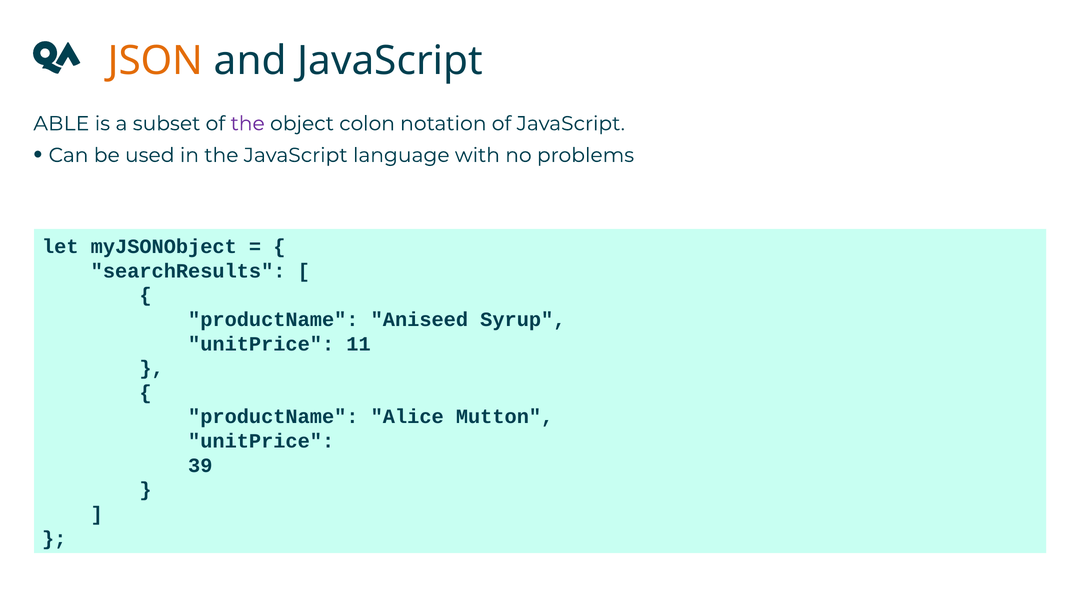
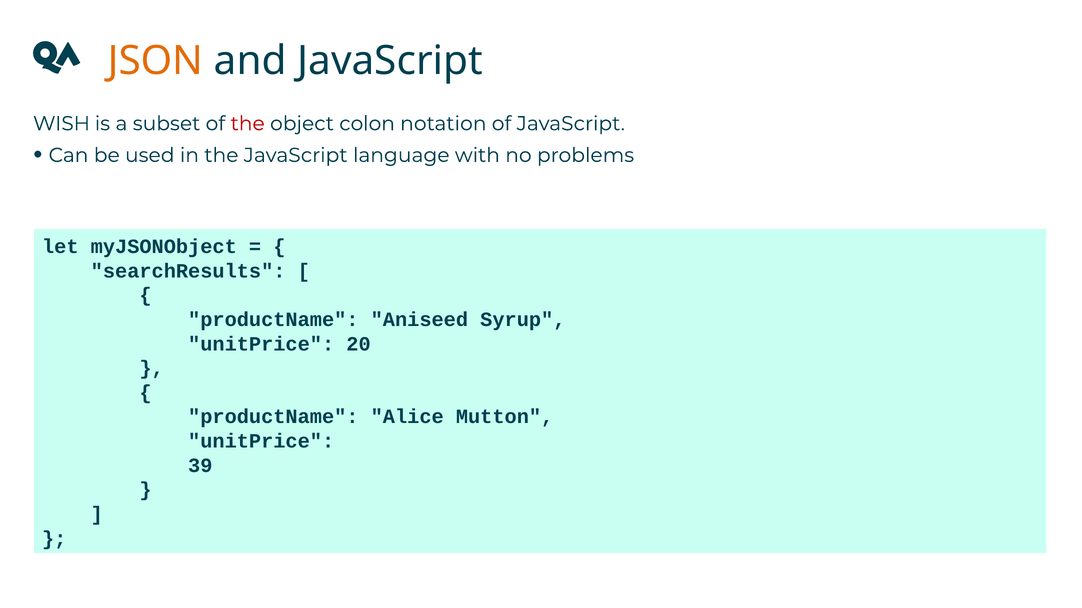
ABLE: ABLE -> WISH
the at (248, 124) colour: purple -> red
11: 11 -> 20
